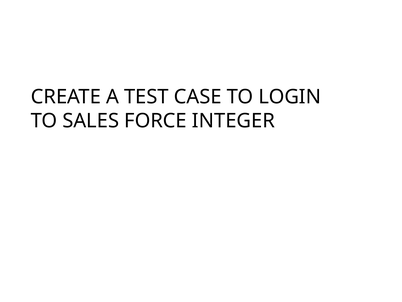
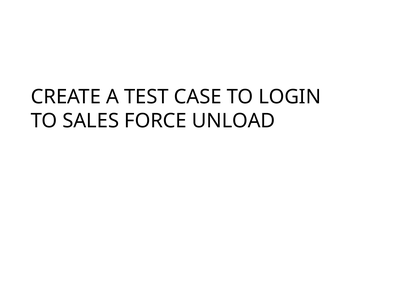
INTEGER: INTEGER -> UNLOAD
